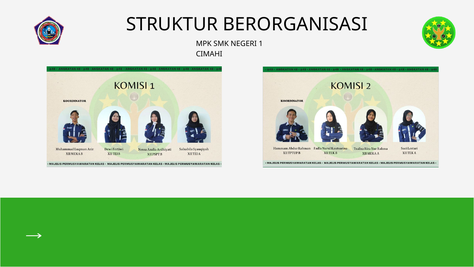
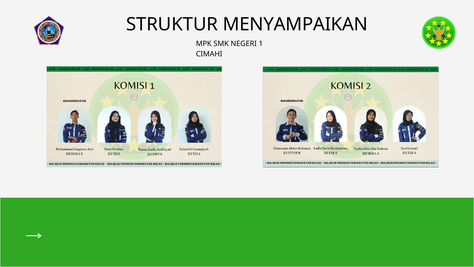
BERORGANISASI: BERORGANISASI -> MENYAMPAIKAN
